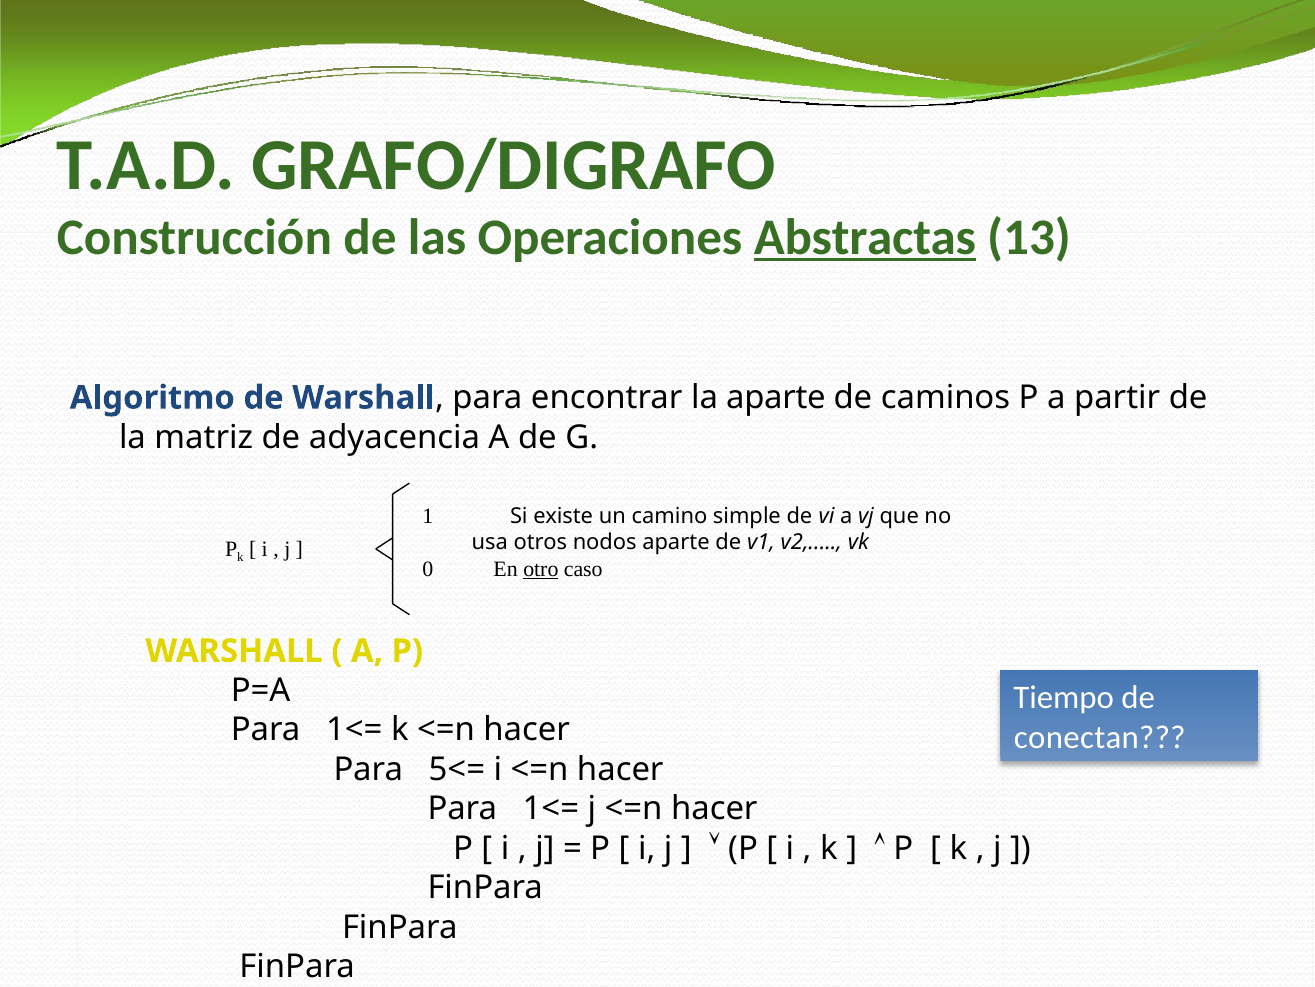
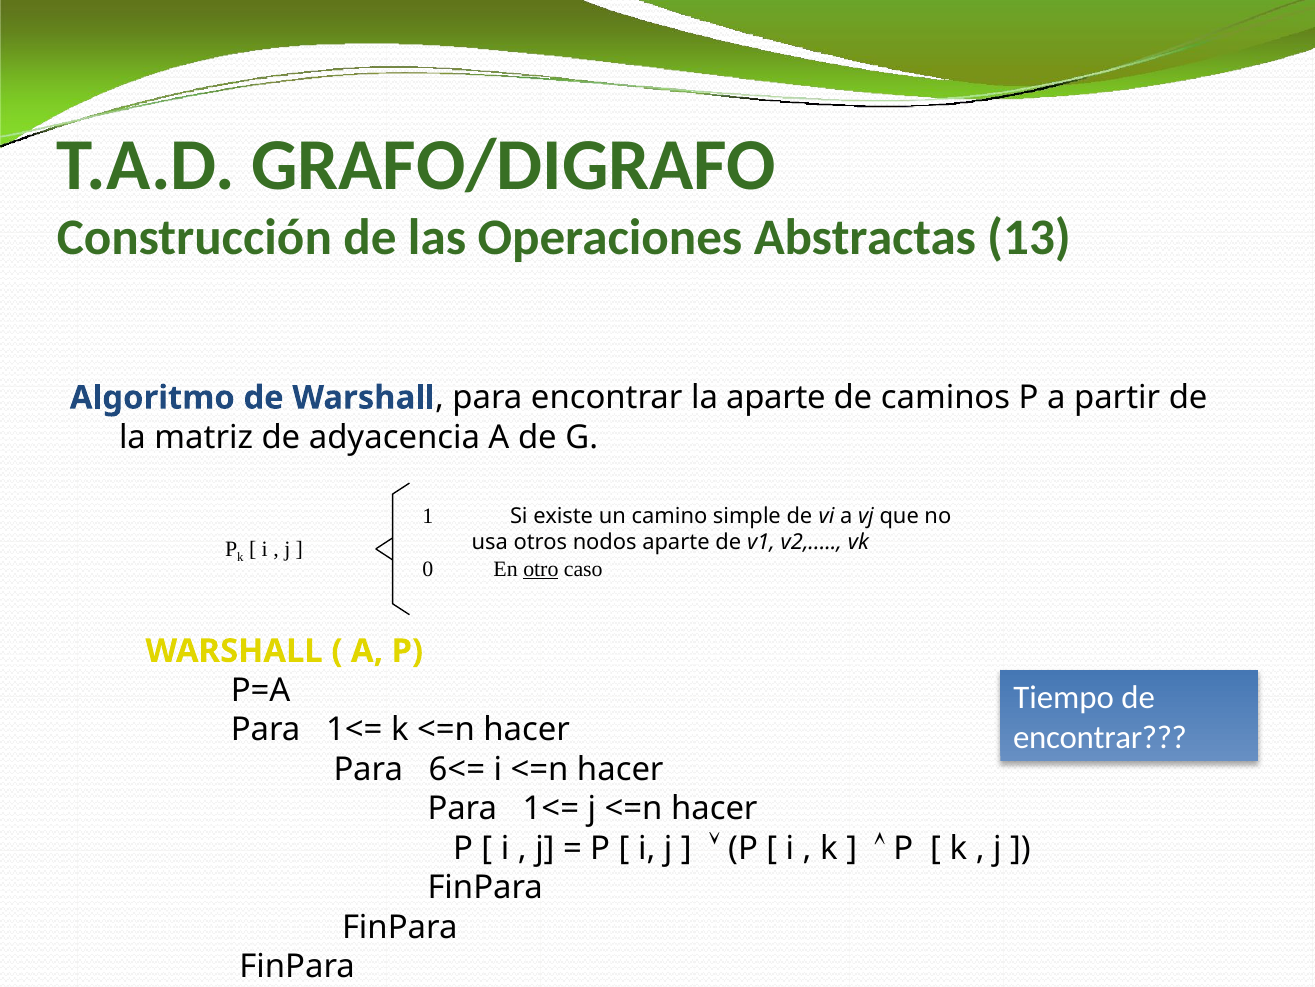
Abstractas underline: present -> none
conectan at (1100, 737): conectan -> encontrar
5<=: 5<= -> 6<=
